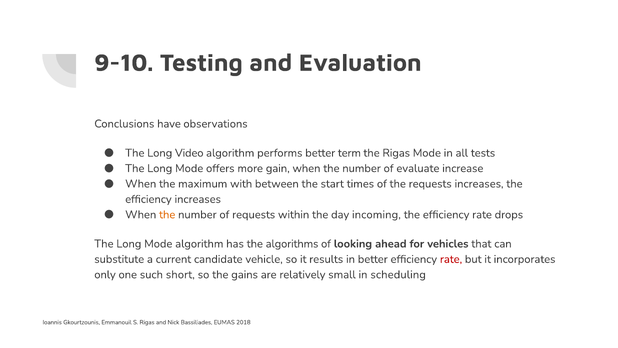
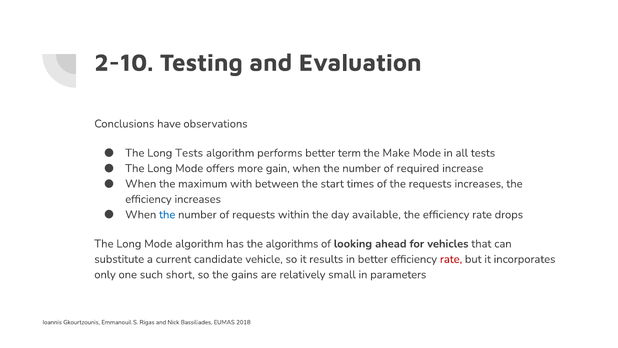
9-10: 9-10 -> 2-10
Long Video: Video -> Tests
the Rigas: Rigas -> Make
evaluate: evaluate -> required
the at (167, 214) colour: orange -> blue
incoming: incoming -> available
scheduling: scheduling -> parameters
